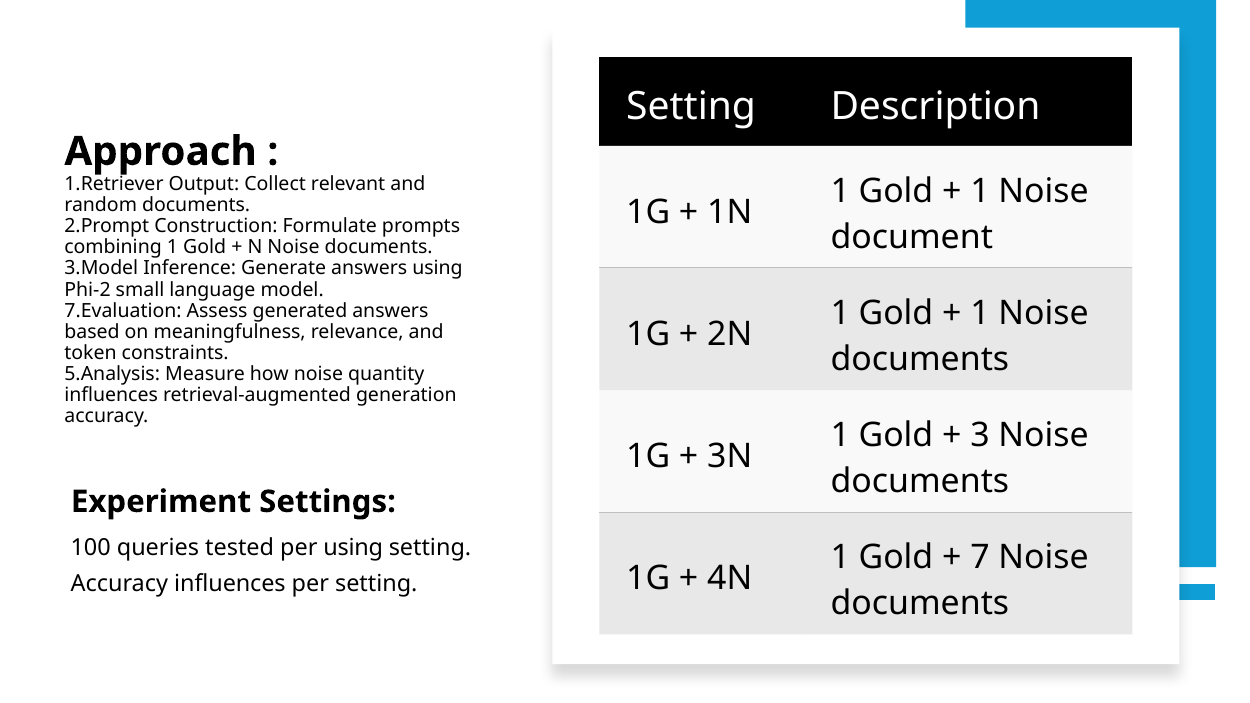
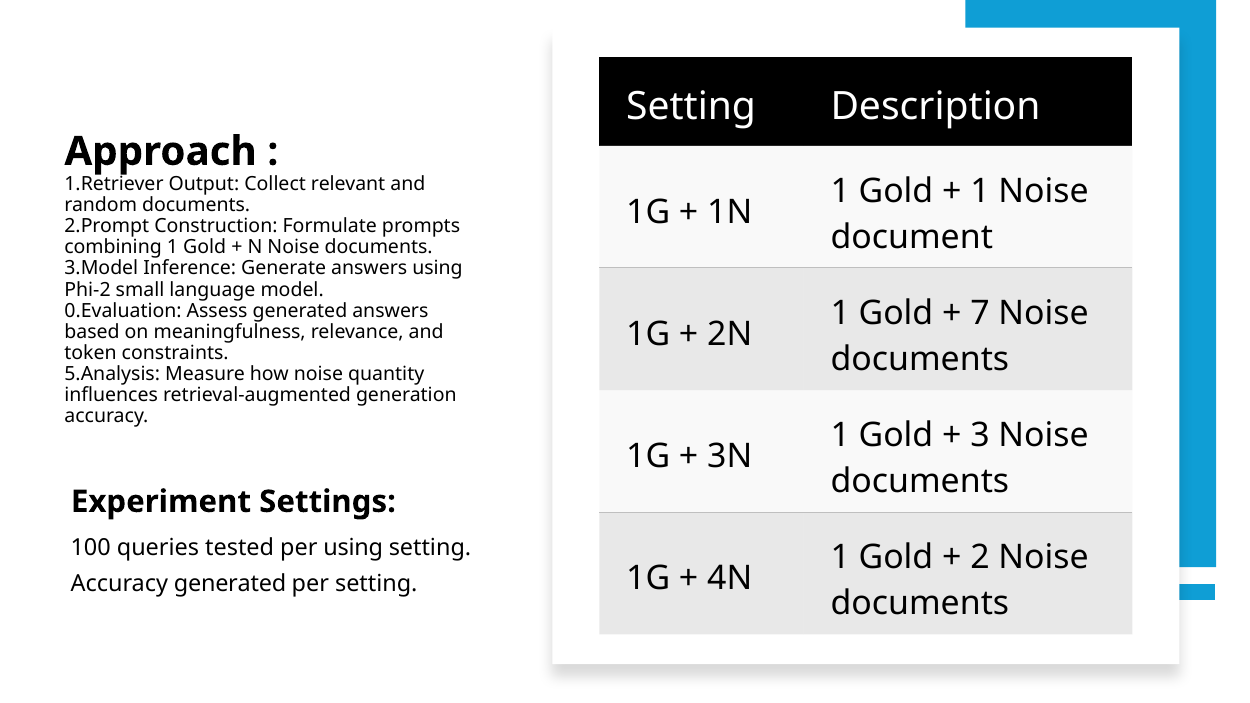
1 at (980, 313): 1 -> 7
7.Evaluation: 7.Evaluation -> 0.Evaluation
7: 7 -> 2
Accuracy influences: influences -> generated
